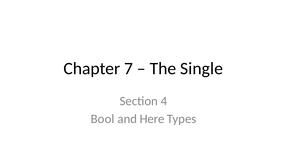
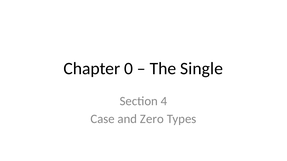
7: 7 -> 0
Bool: Bool -> Case
Here: Here -> Zero
